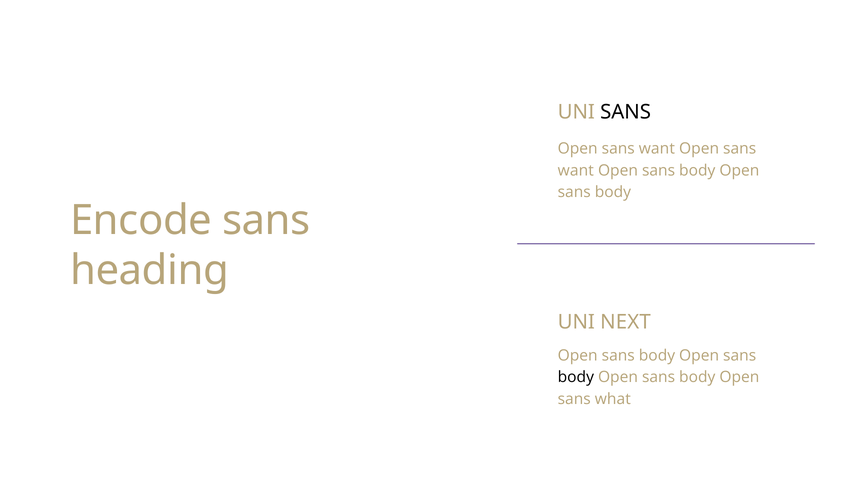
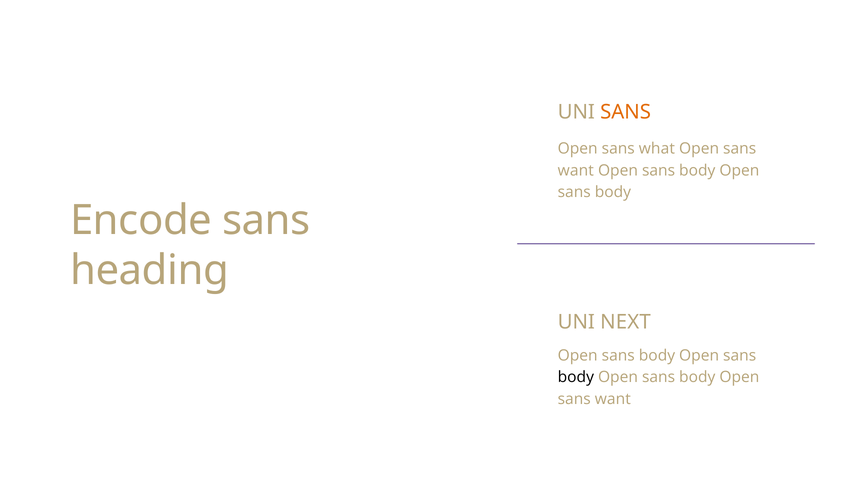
SANS at (626, 112) colour: black -> orange
want at (657, 149): want -> what
what at (613, 399): what -> want
